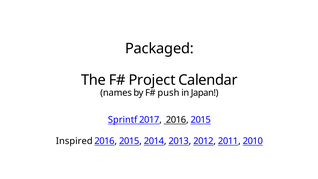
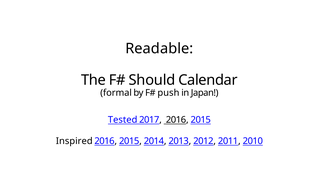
Packaged: Packaged -> Readable
Project: Project -> Should
names: names -> formal
Sprintf: Sprintf -> Tested
